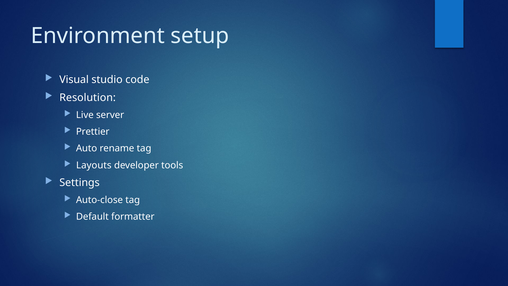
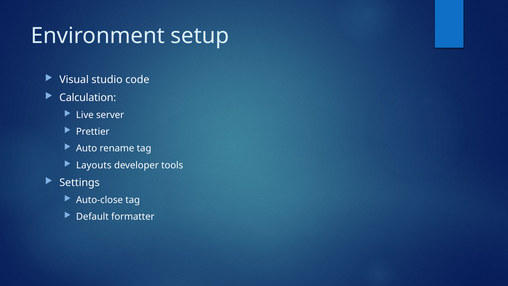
Resolution: Resolution -> Calculation
